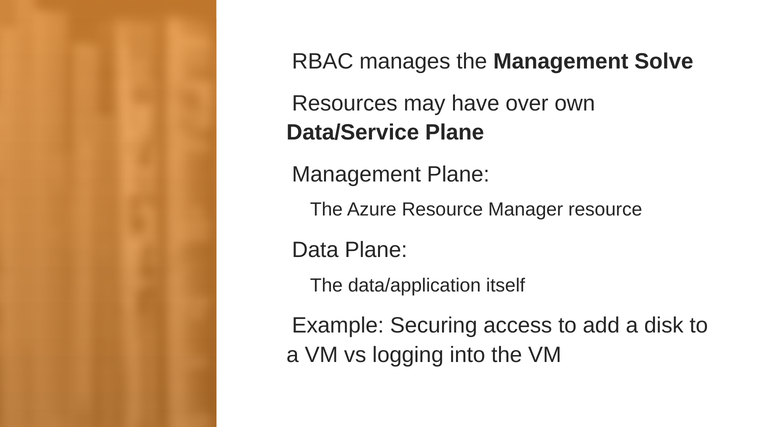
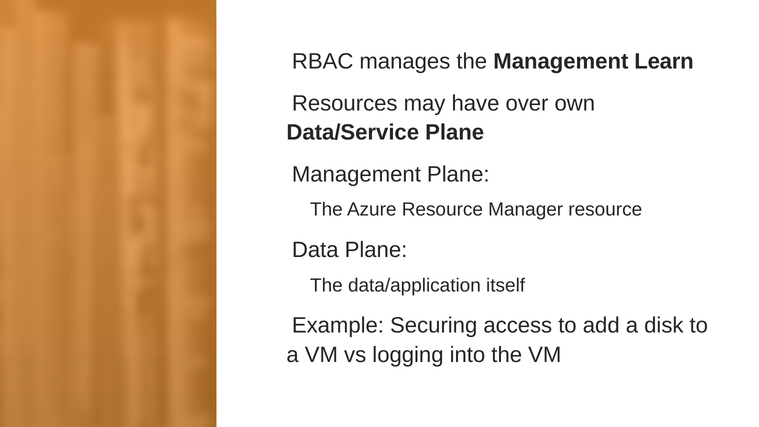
Solve: Solve -> Learn
